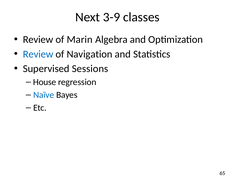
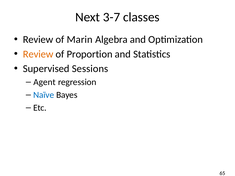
3-9: 3-9 -> 3-7
Review at (38, 54) colour: blue -> orange
Navigation: Navigation -> Proportion
House: House -> Agent
